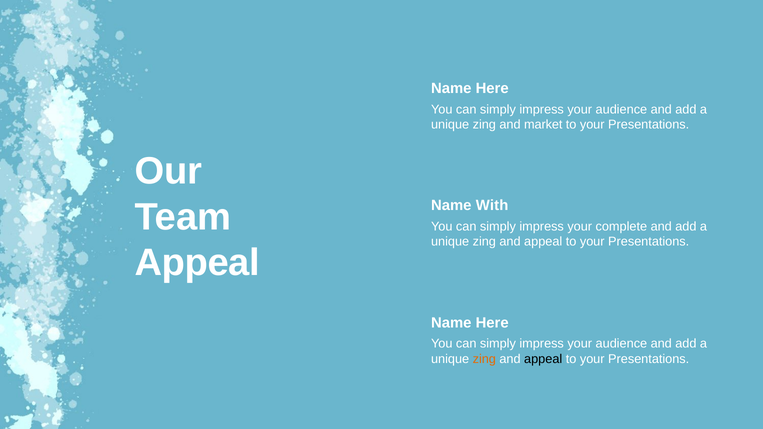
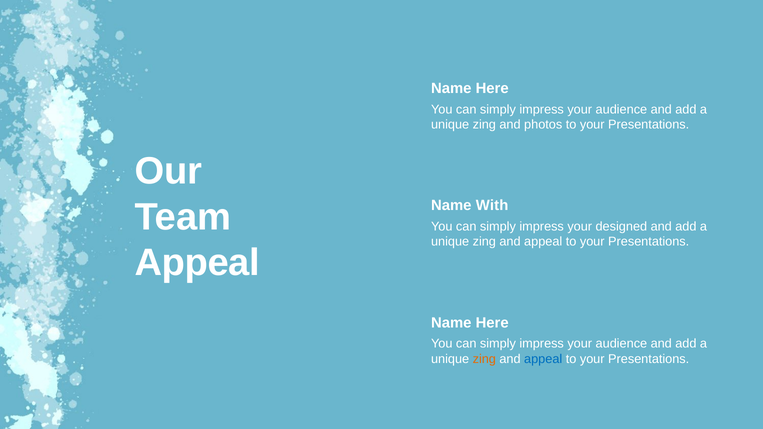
market: market -> photos
complete: complete -> designed
appeal at (543, 359) colour: black -> blue
